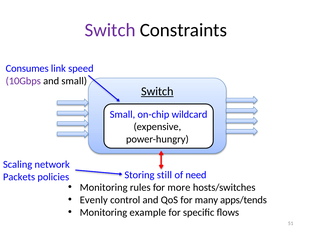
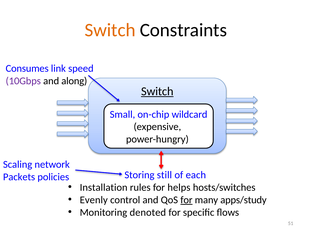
Switch at (110, 30) colour: purple -> orange
and small: small -> along
need: need -> each
Monitoring at (104, 187): Monitoring -> Installation
more: more -> helps
for at (186, 200) underline: none -> present
apps/tends: apps/tends -> apps/study
example: example -> denoted
